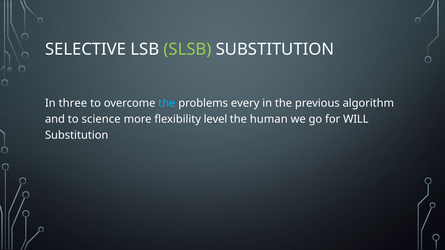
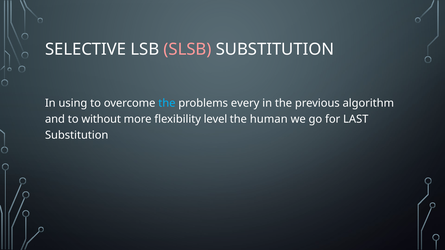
SLSB colour: light green -> pink
three: three -> using
science: science -> without
WILL: WILL -> LAST
